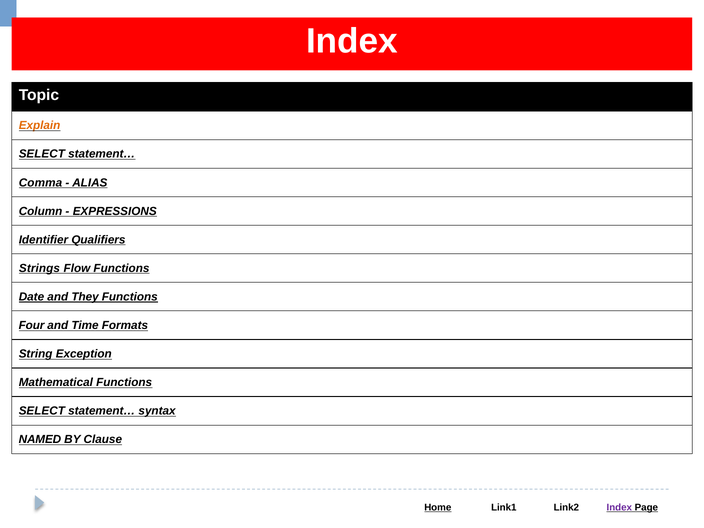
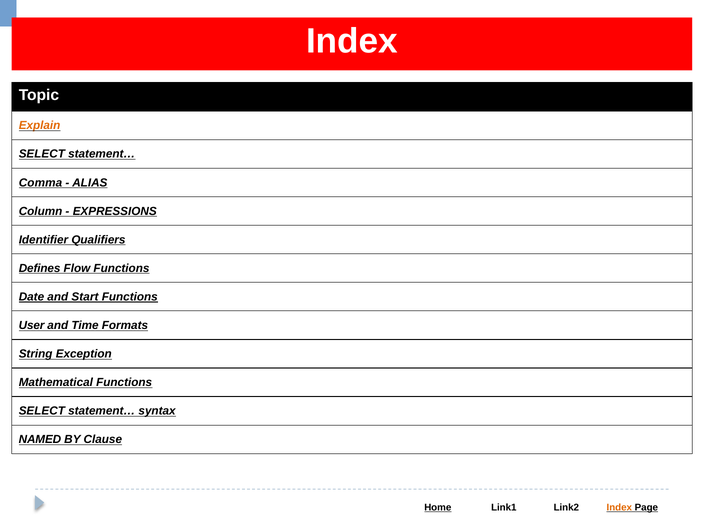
Strings: Strings -> Defines
They: They -> Start
Four: Four -> User
Index at (619, 508) colour: purple -> orange
